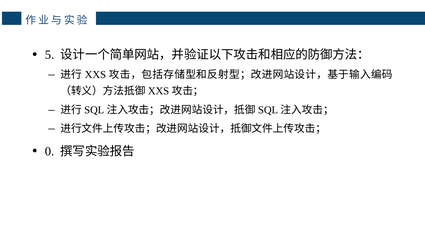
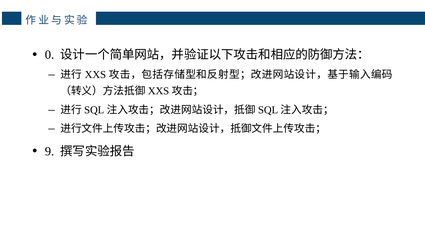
5: 5 -> 0
0: 0 -> 9
